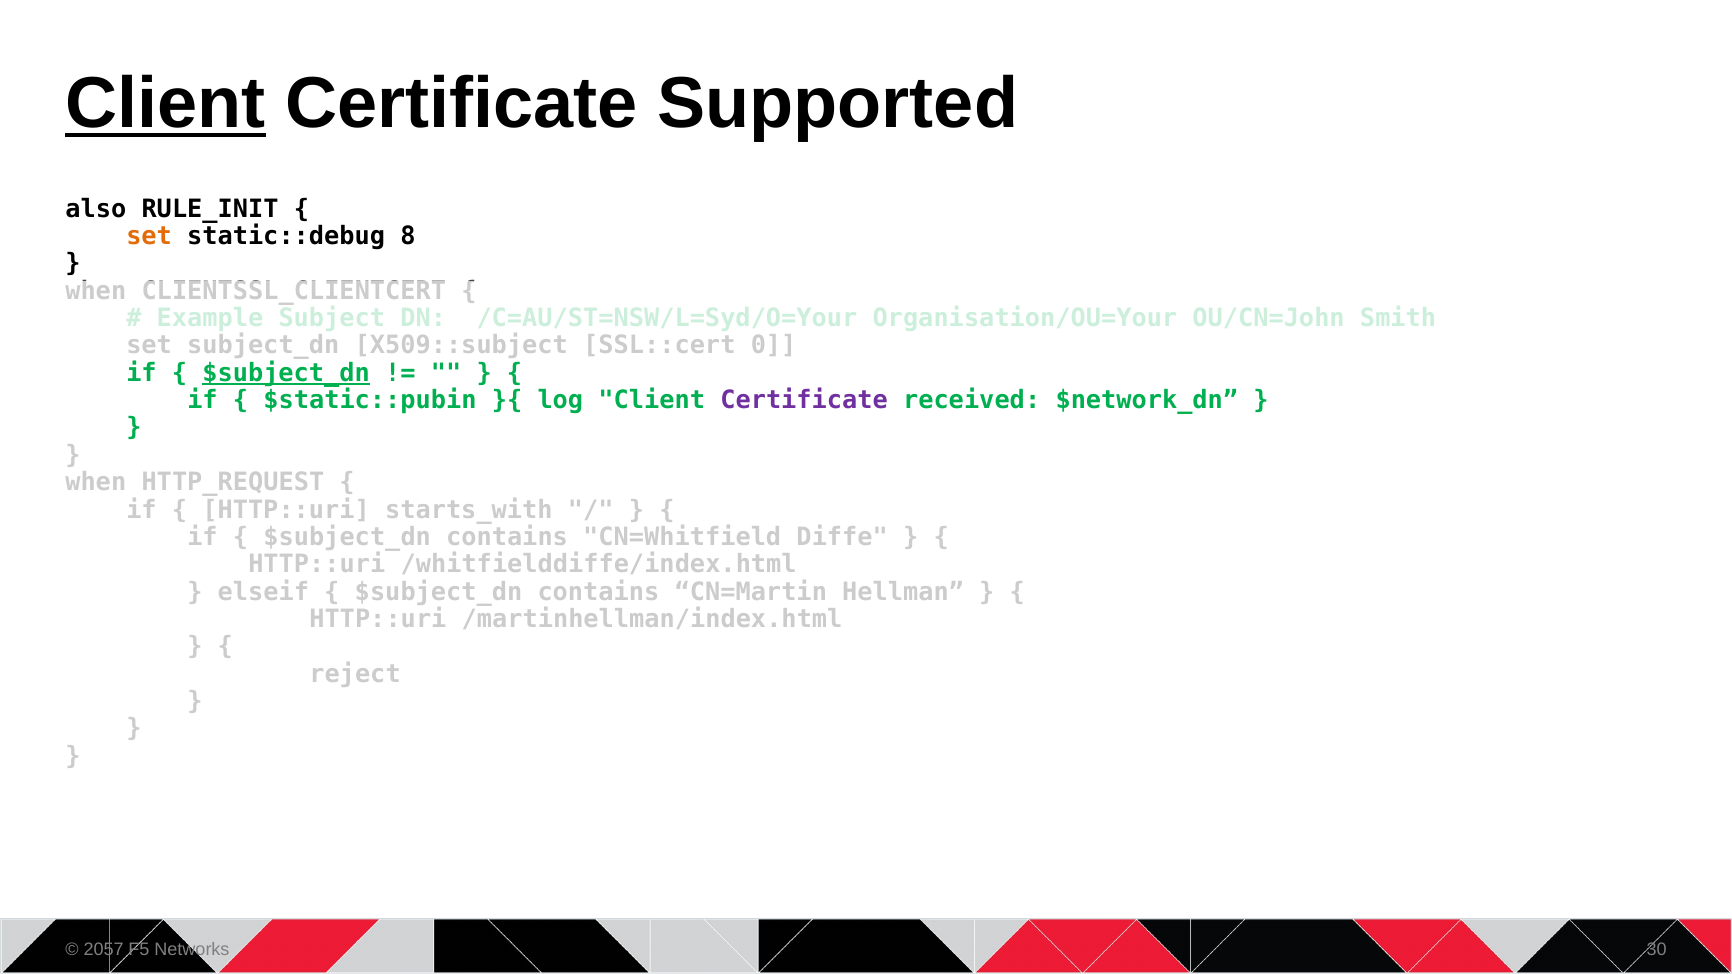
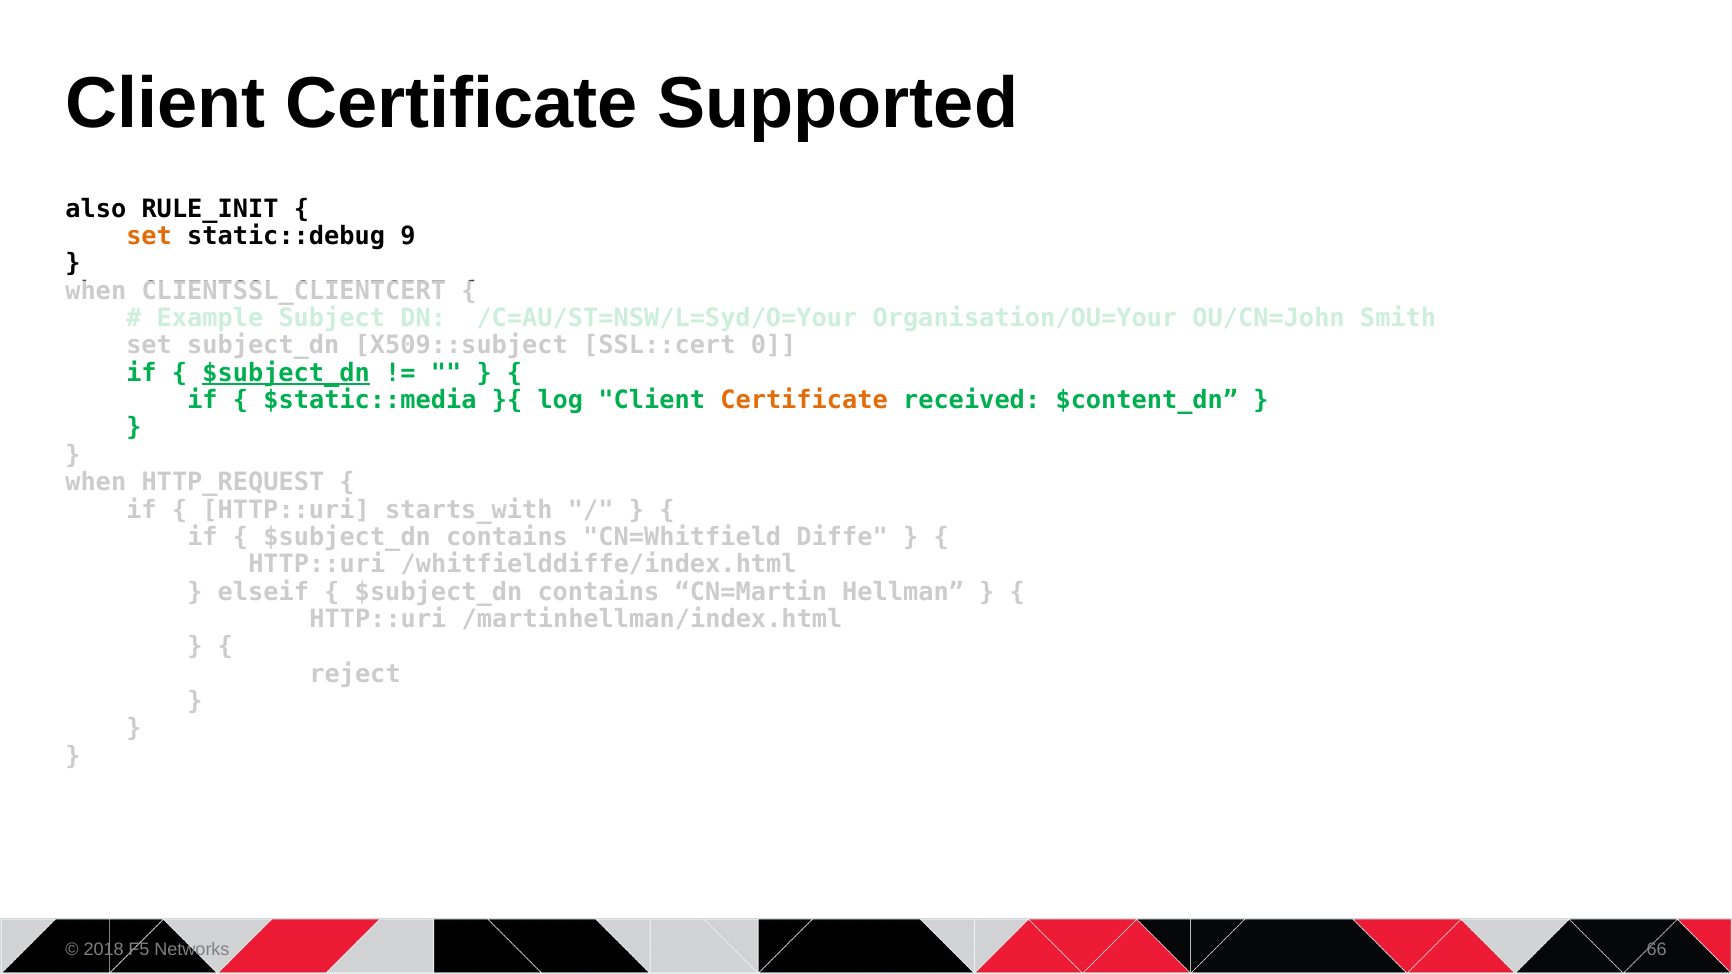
Client at (165, 104) underline: present -> none
8: 8 -> 9
$static::pubin: $static::pubin -> $static::media
Certificate at (804, 400) colour: purple -> orange
$network_dn: $network_dn -> $content_dn
2057: 2057 -> 2018
30: 30 -> 66
